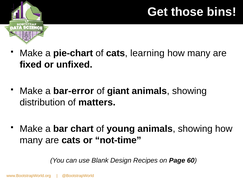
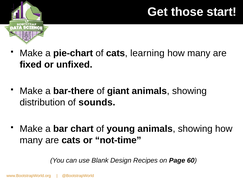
bins: bins -> start
bar-error: bar-error -> bar-there
matters: matters -> sounds
